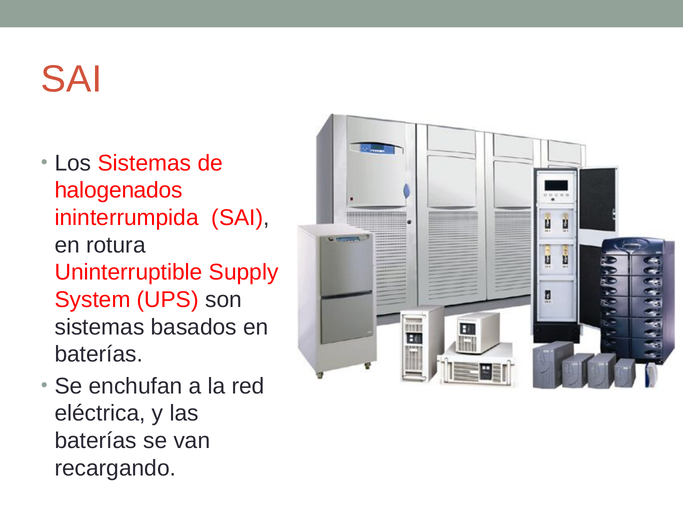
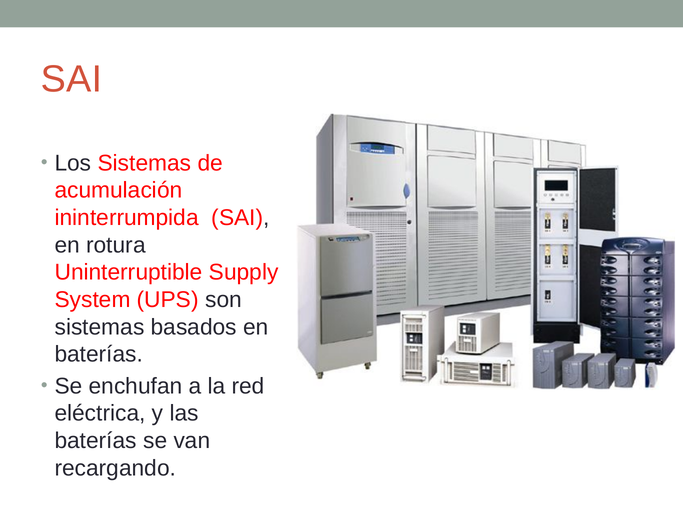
halogenados: halogenados -> acumulación
